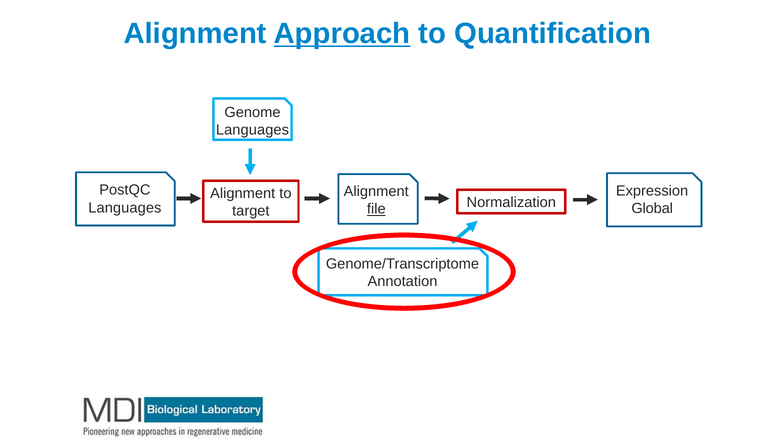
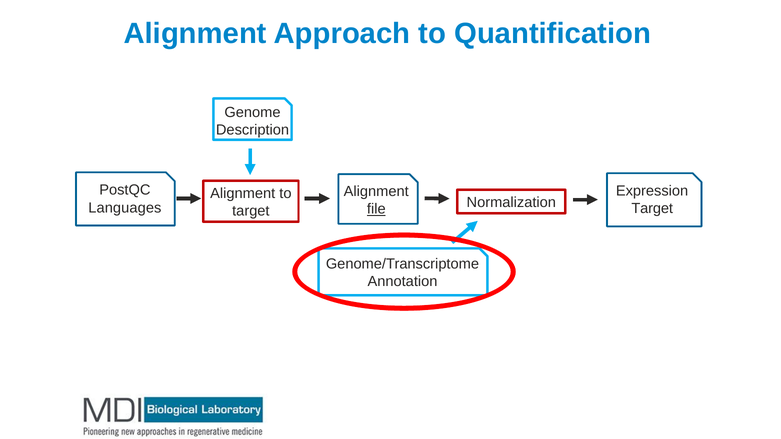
Approach underline: present -> none
Languages at (252, 130): Languages -> Description
Global at (652, 209): Global -> Target
